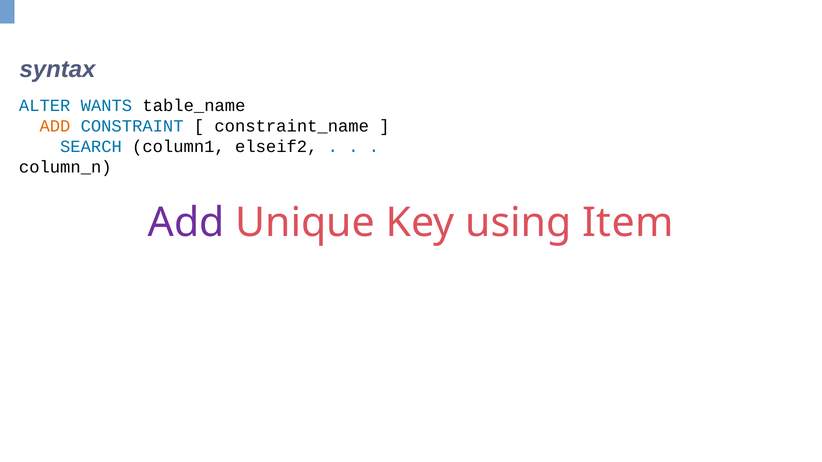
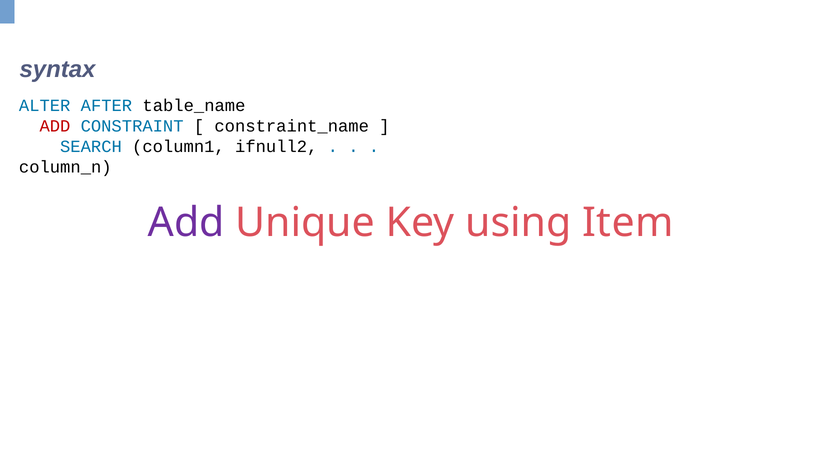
WANTS: WANTS -> AFTER
ADD at (55, 126) colour: orange -> red
elseif2: elseif2 -> ifnull2
